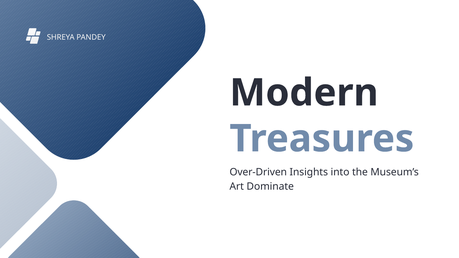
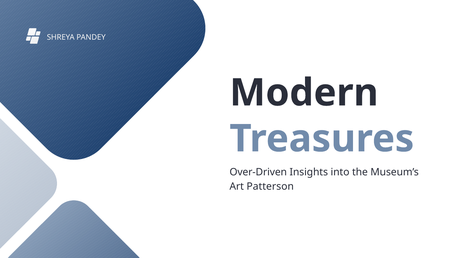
Dominate: Dominate -> Patterson
